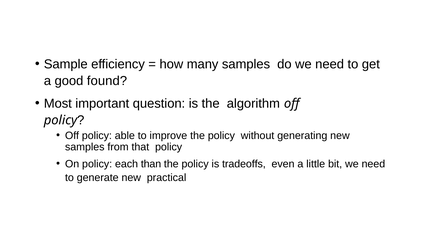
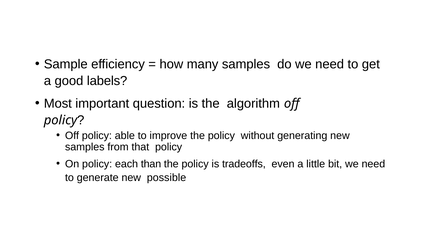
found: found -> labels
practical: practical -> possible
